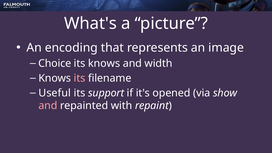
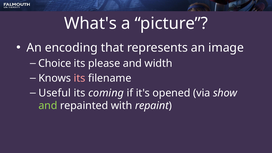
its knows: knows -> please
support: support -> coming
and at (48, 106) colour: pink -> light green
